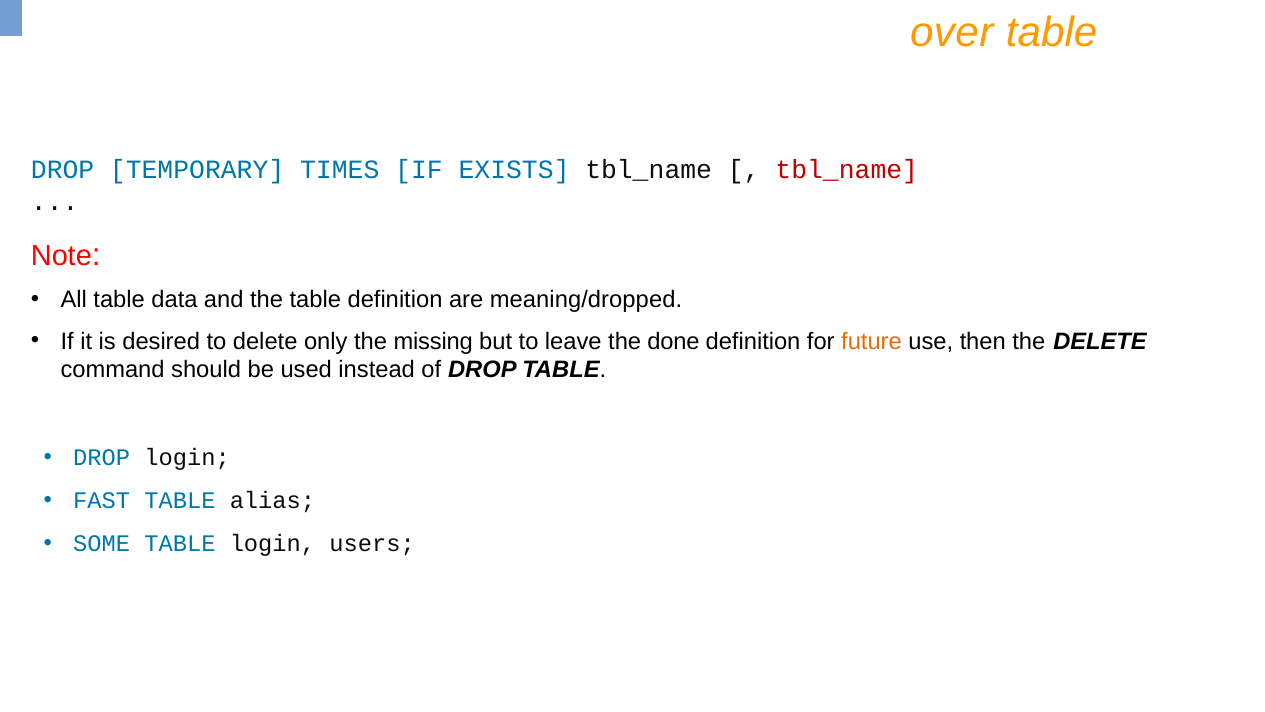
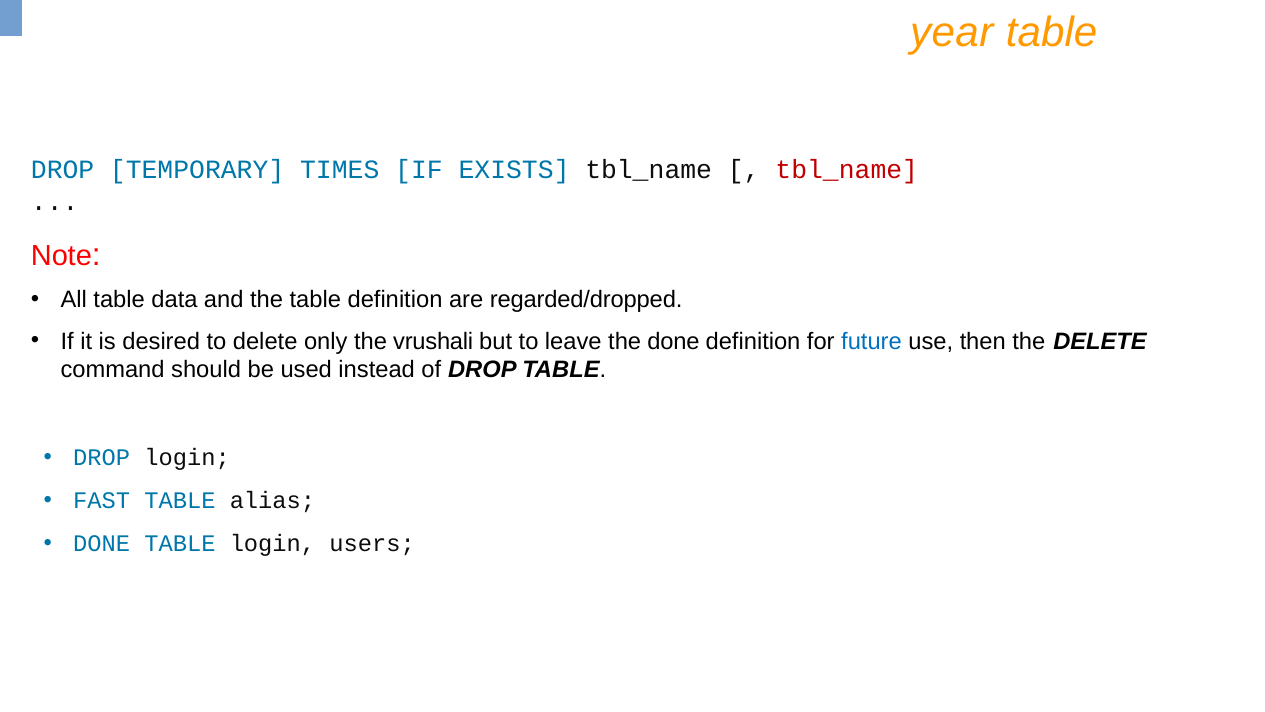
over: over -> year
meaning/dropped: meaning/dropped -> regarded/dropped
missing: missing -> vrushali
future colour: orange -> blue
SOME at (102, 543): SOME -> DONE
